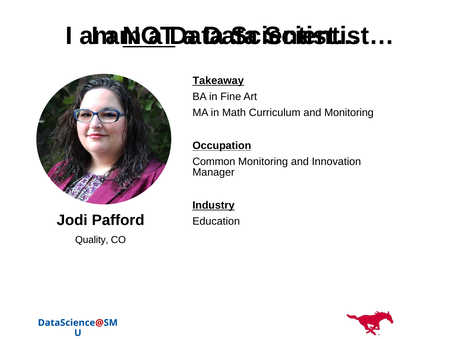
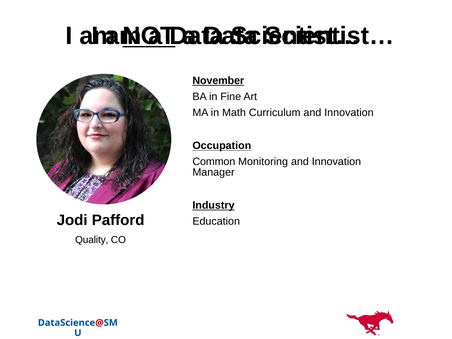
Takeaway: Takeaway -> November
Curriculum and Monitoring: Monitoring -> Innovation
